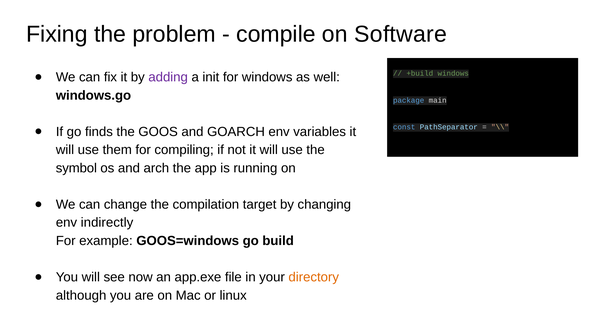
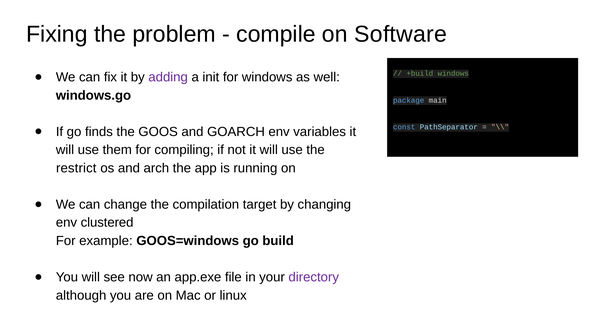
symbol: symbol -> restrict
indirectly: indirectly -> clustered
directory colour: orange -> purple
